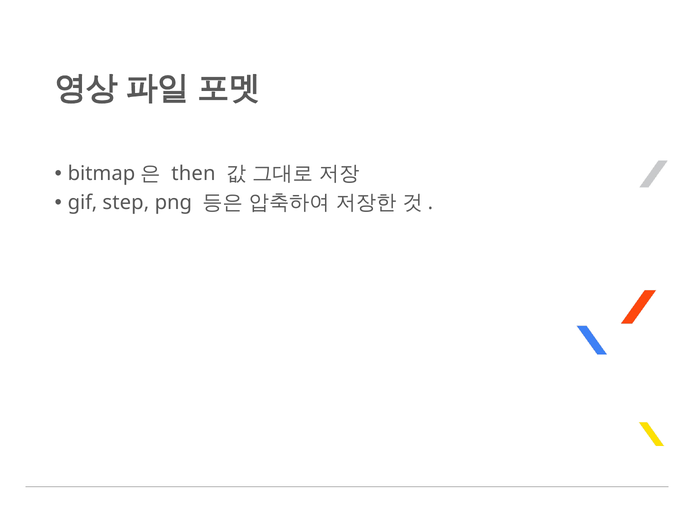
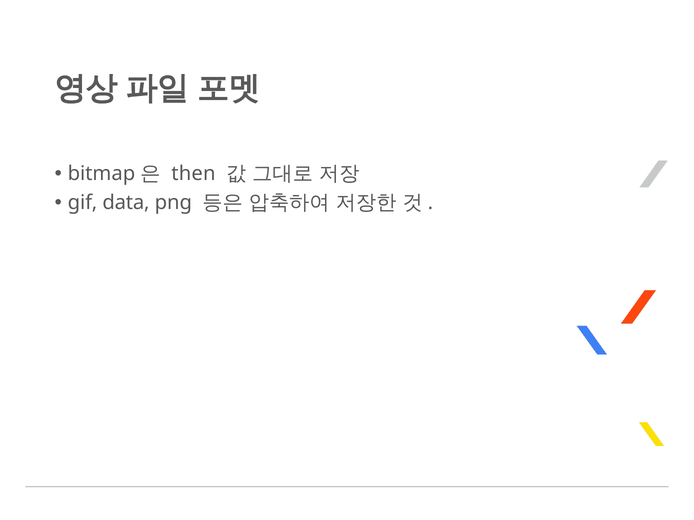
step: step -> data
